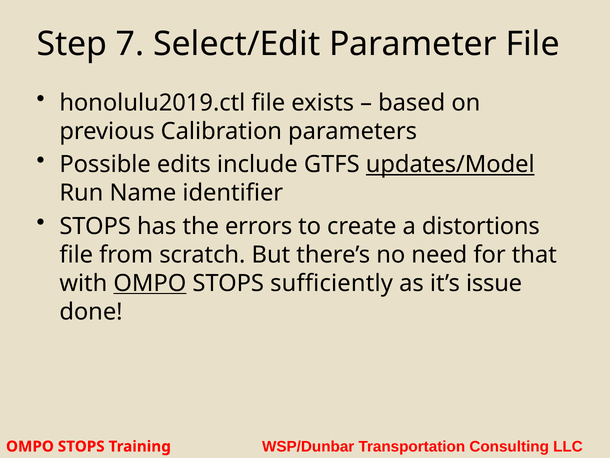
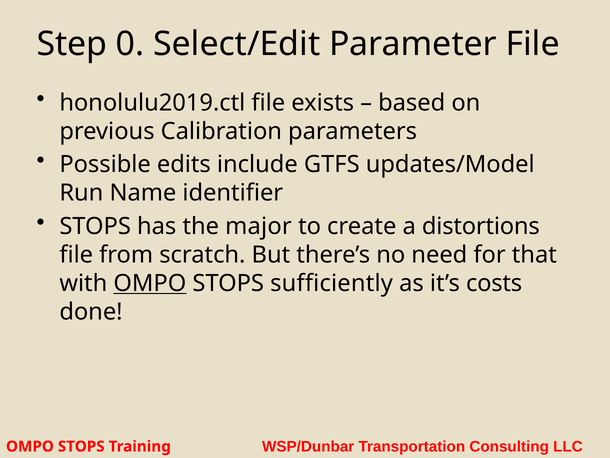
7: 7 -> 0
updates/Model underline: present -> none
errors: errors -> major
issue: issue -> costs
